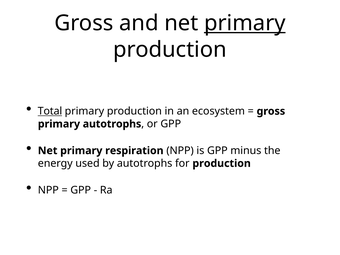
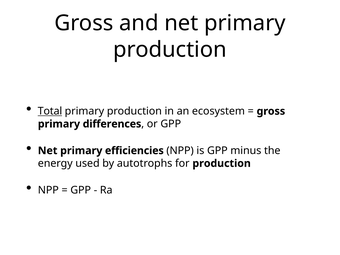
primary at (245, 23) underline: present -> none
primary autotrophs: autotrophs -> differences
respiration: respiration -> efficiencies
